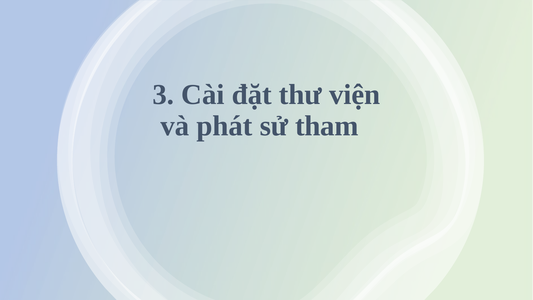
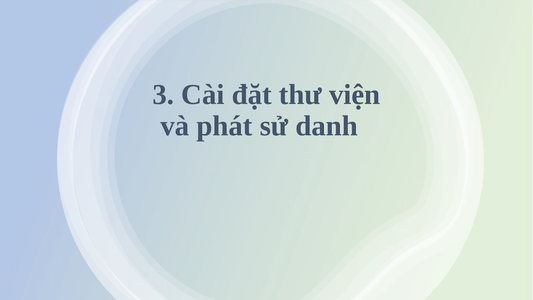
tham: tham -> danh
